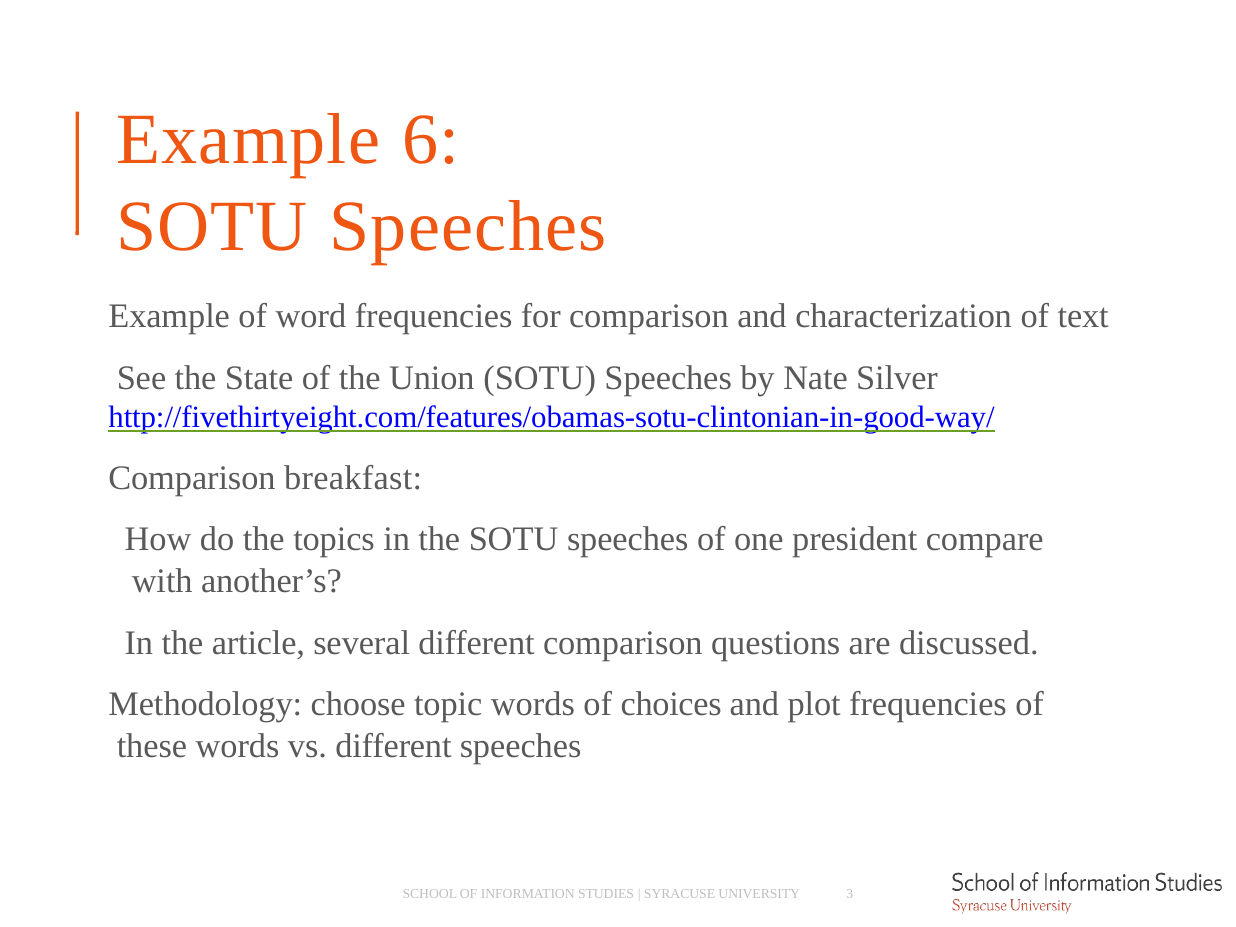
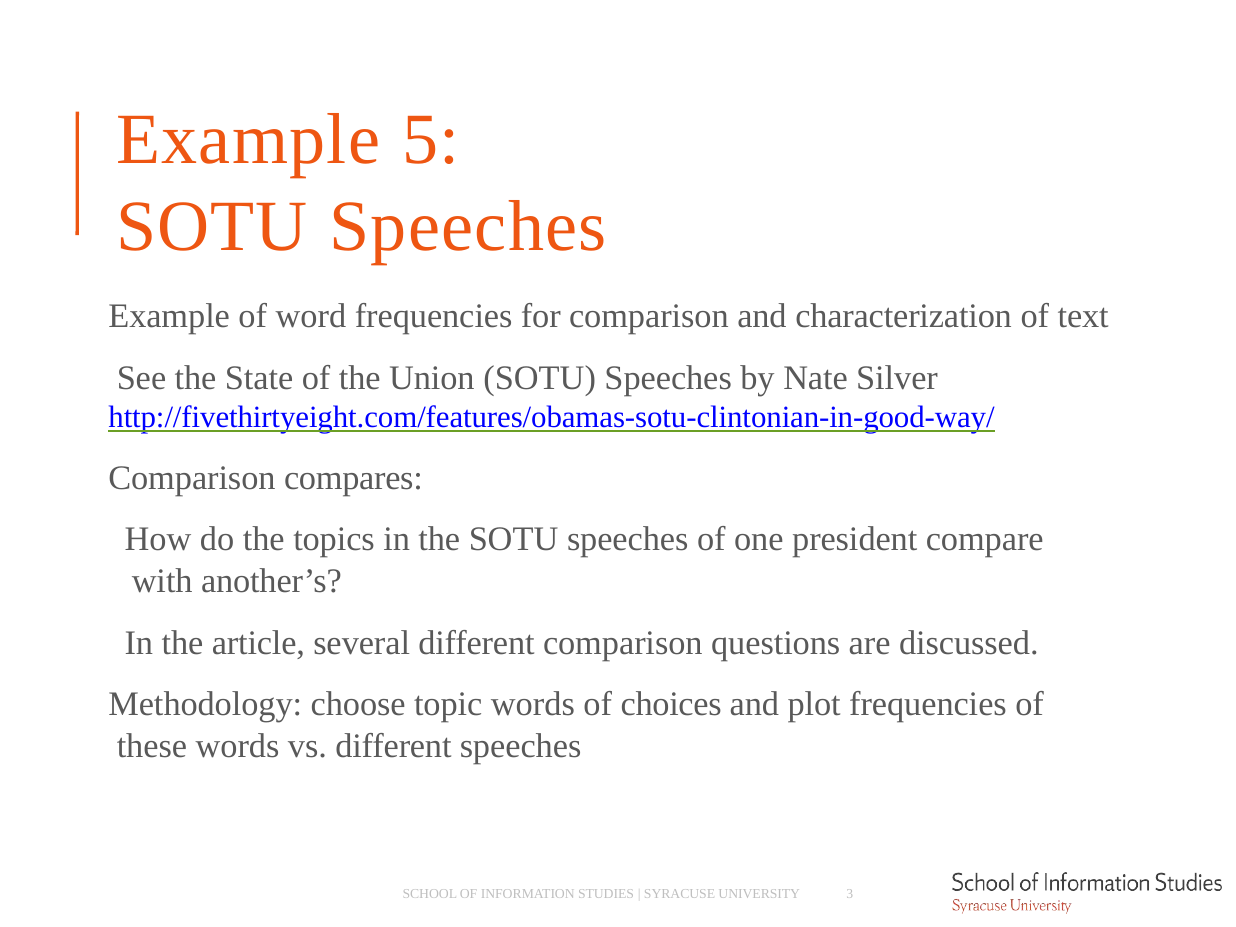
6: 6 -> 5
breakfast: breakfast -> compares
